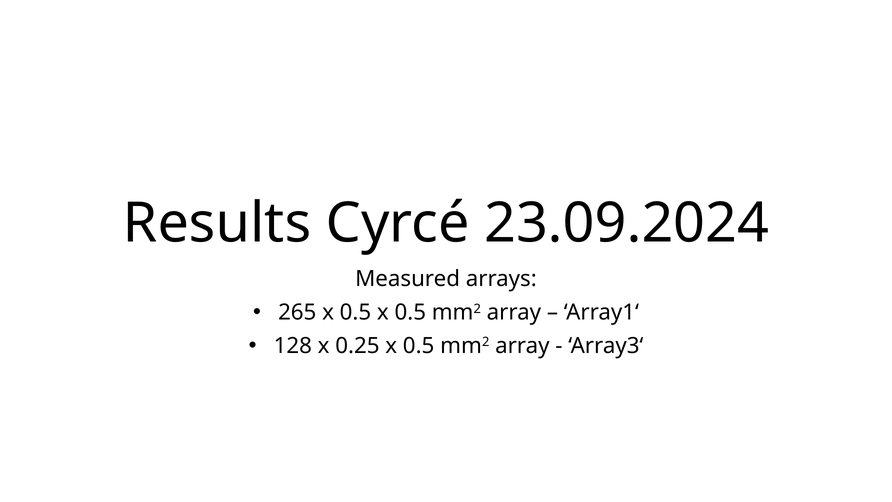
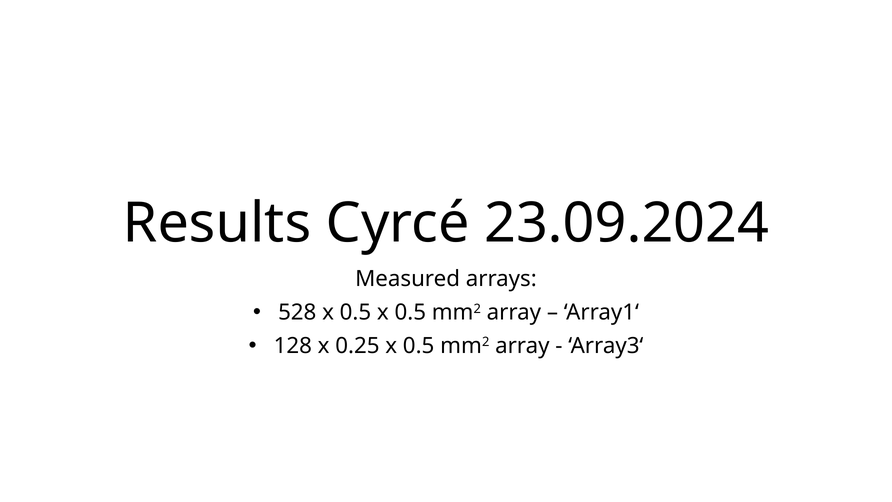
265: 265 -> 528
